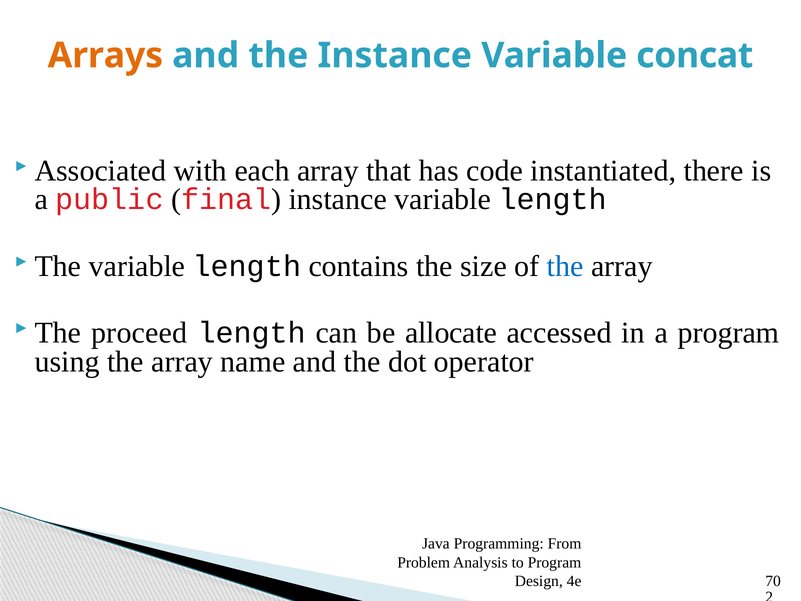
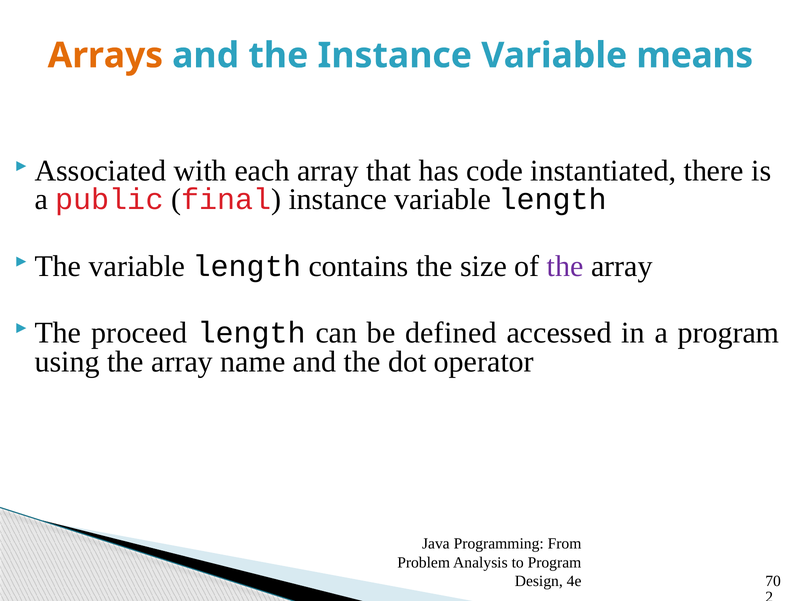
concat: concat -> means
the at (565, 266) colour: blue -> purple
allocate: allocate -> defined
